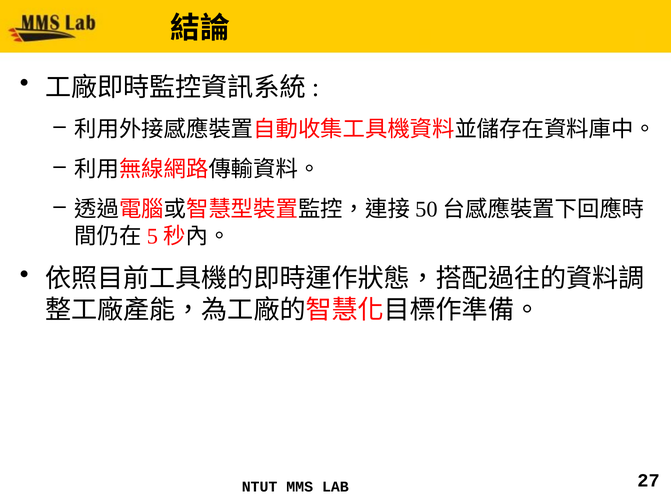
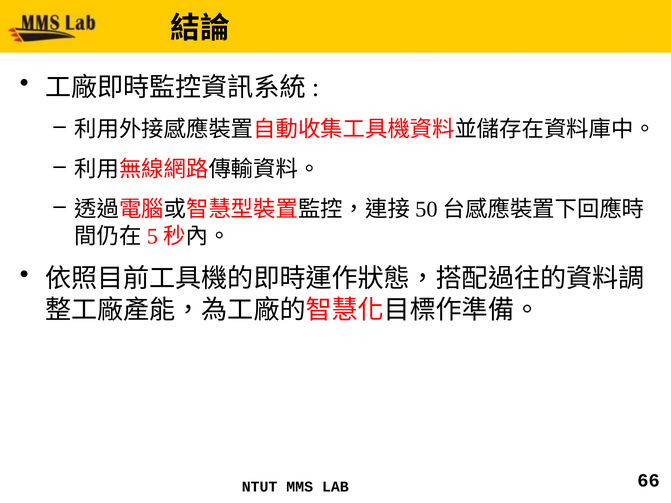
27: 27 -> 66
